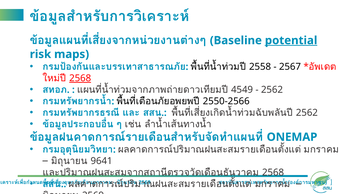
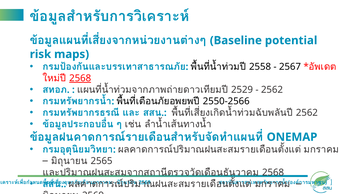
potential underline: present -> none
4549: 4549 -> 2529
9641: 9641 -> 2565
